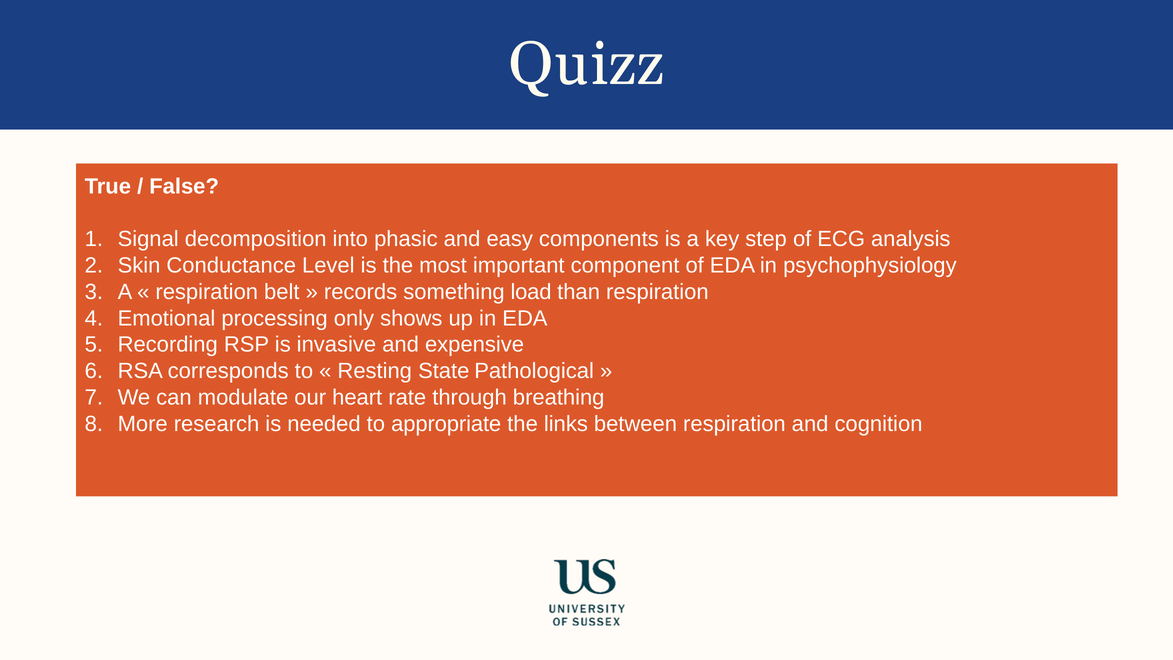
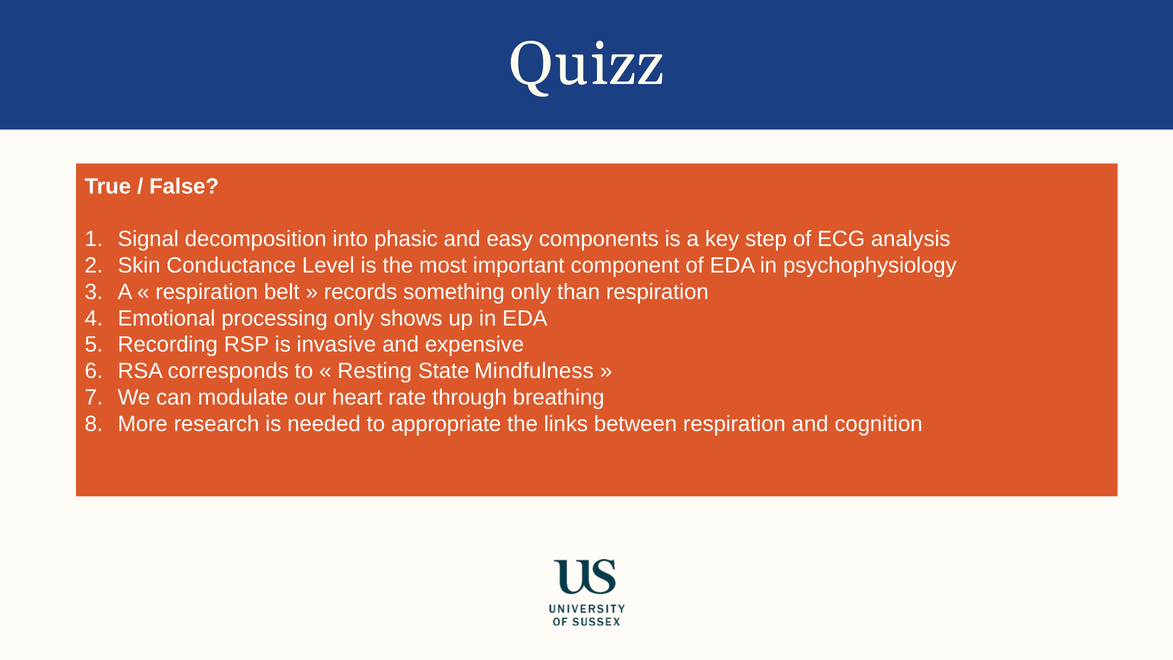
something load: load -> only
Pathological: Pathological -> Mindfulness
